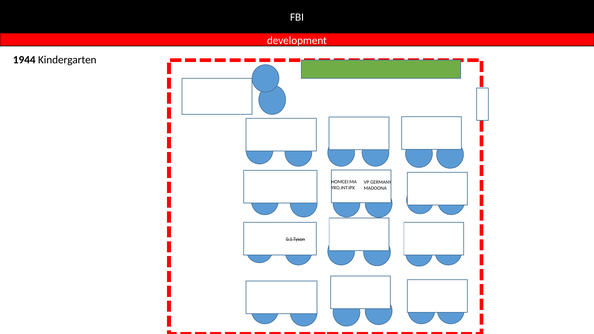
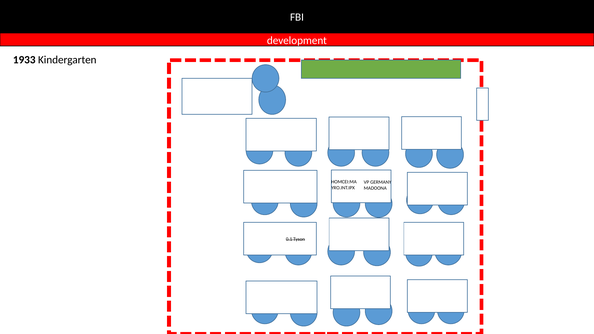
1944: 1944 -> 1933
